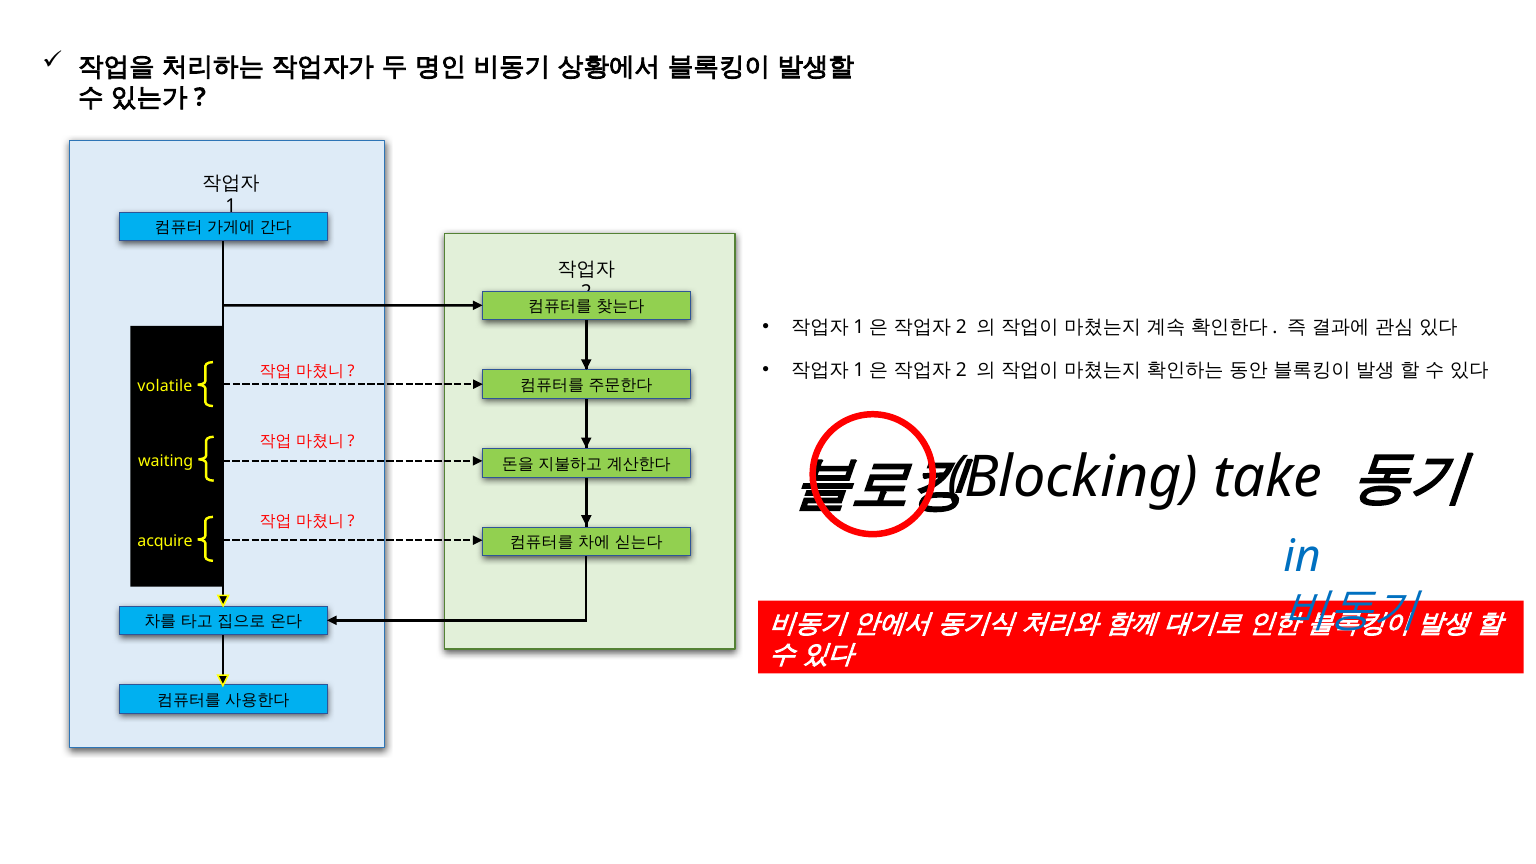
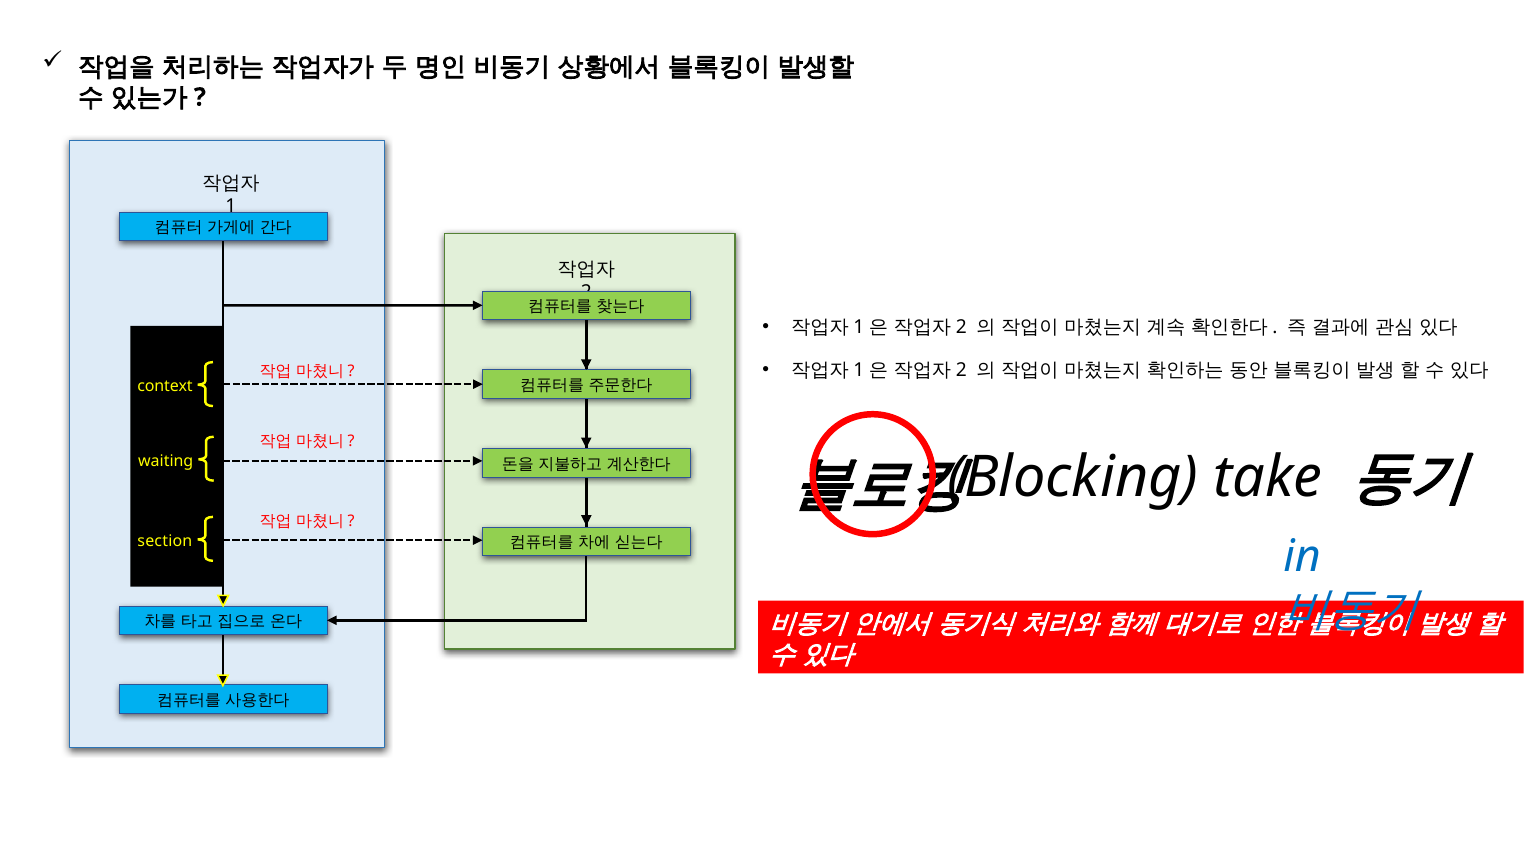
volatile: volatile -> context
acquire: acquire -> section
